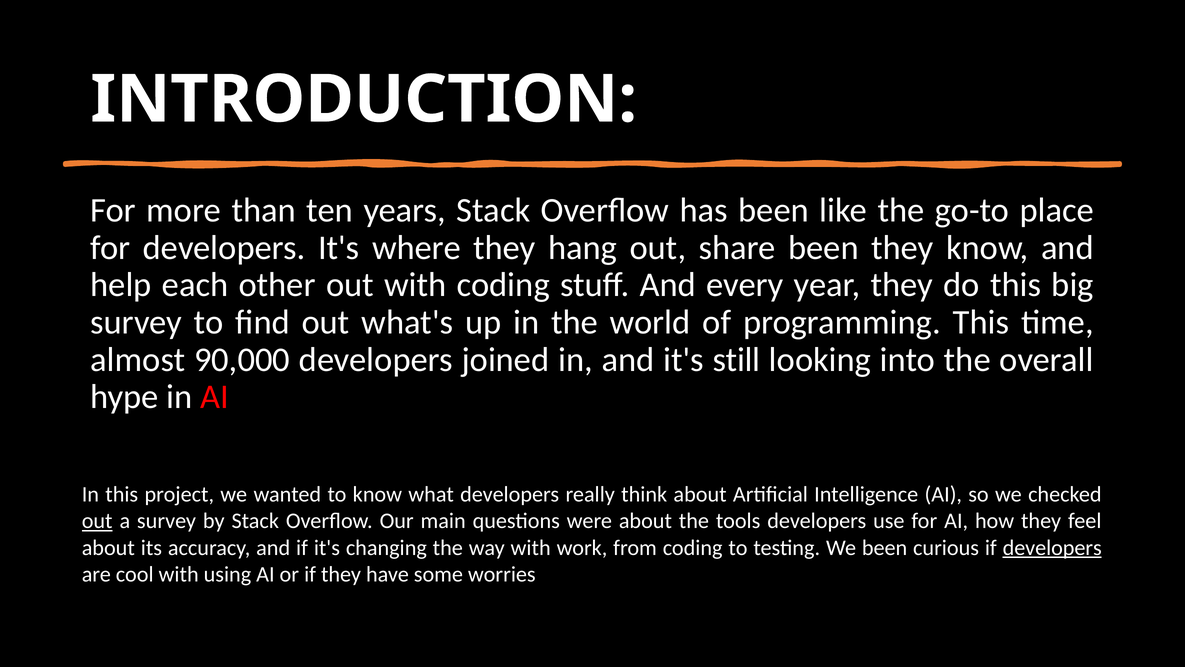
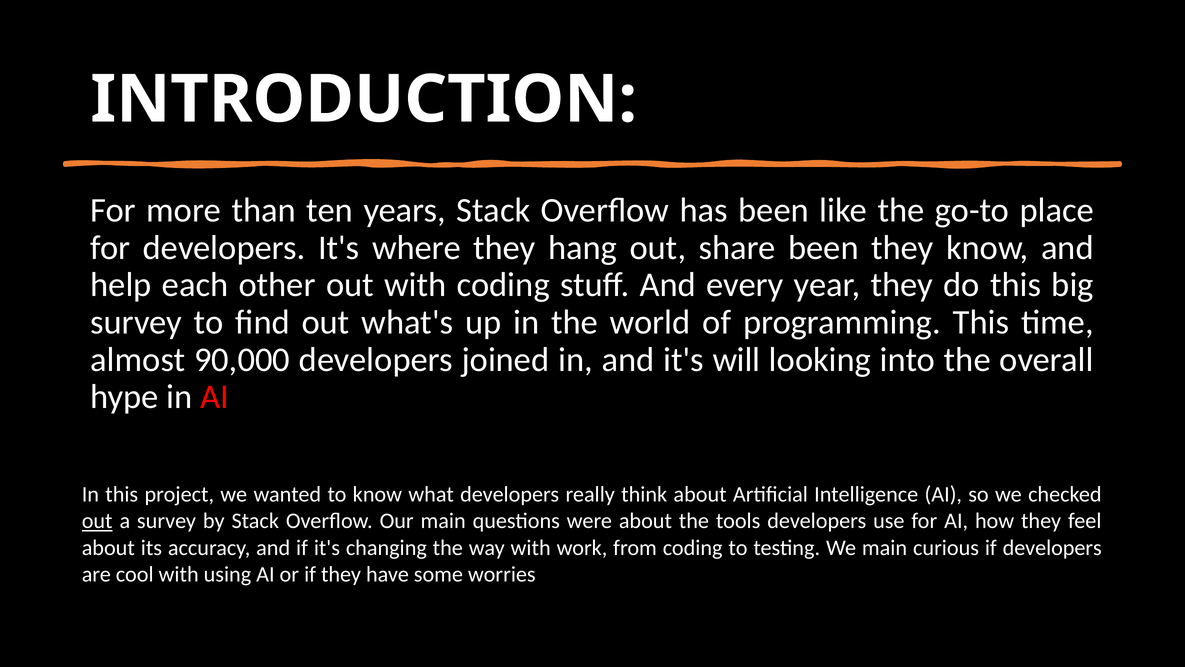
still: still -> will
We been: been -> main
developers at (1052, 547) underline: present -> none
